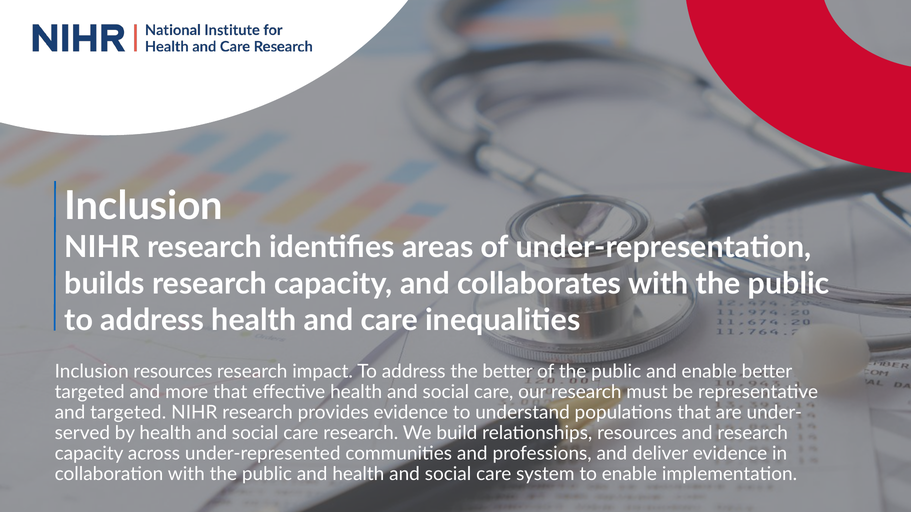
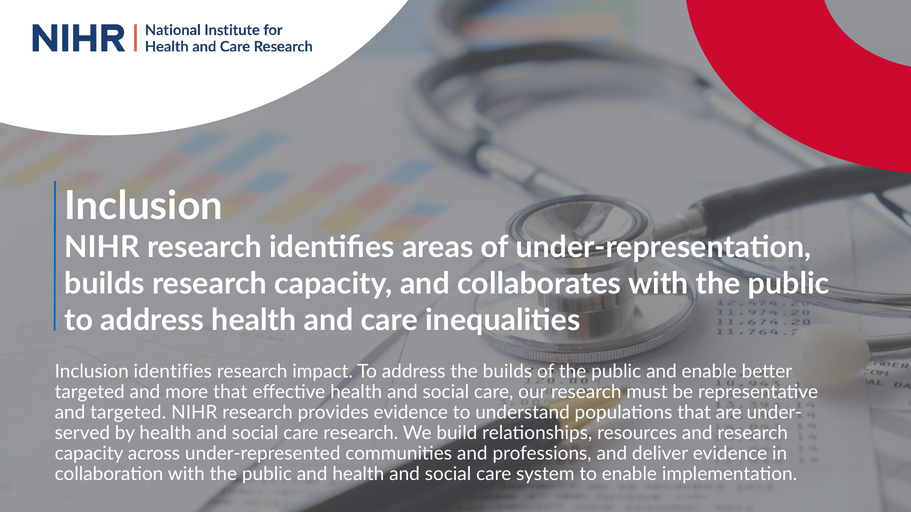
Inclusion resources: resources -> identifies
the better: better -> builds
